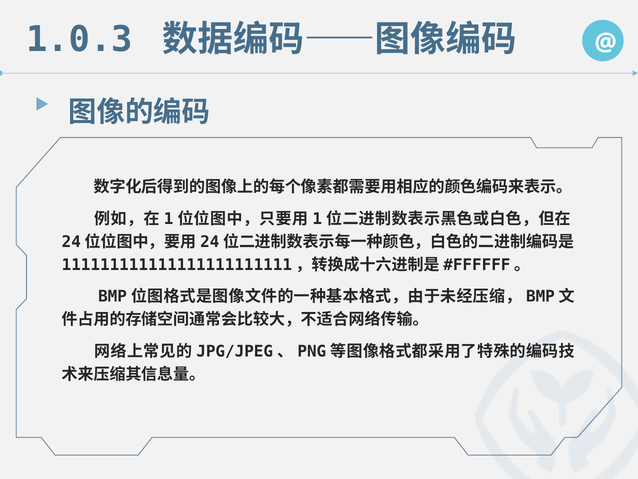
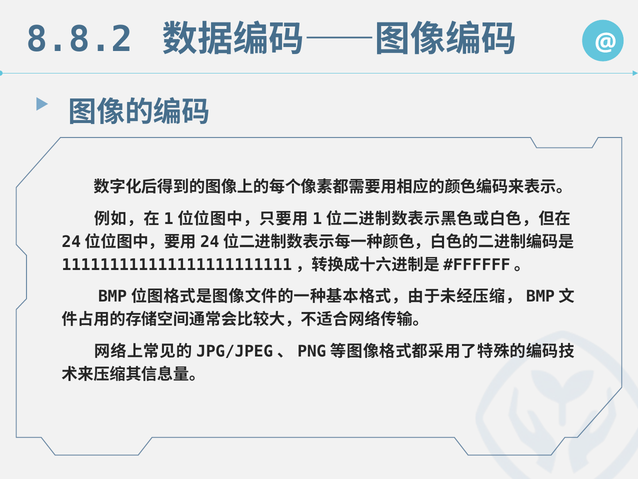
1.0.3: 1.0.3 -> 8.8.2
